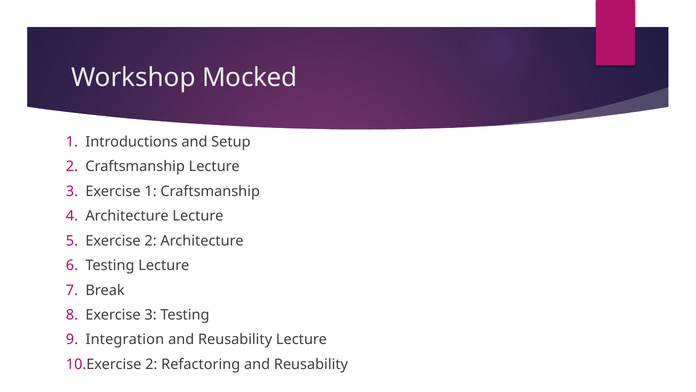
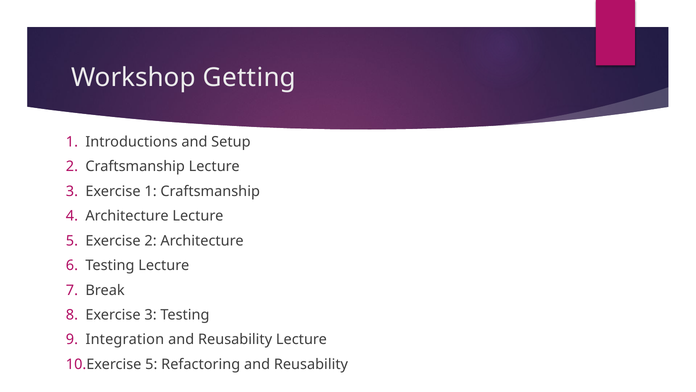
Mocked: Mocked -> Getting
2 at (151, 364): 2 -> 5
